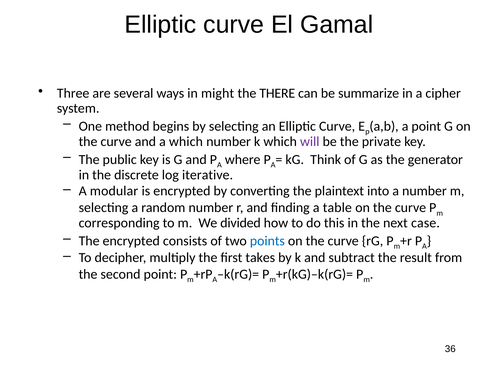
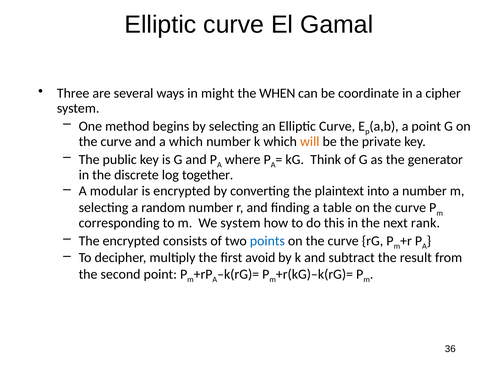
THERE: THERE -> WHEN
summarize: summarize -> coordinate
will colour: purple -> orange
iterative: iterative -> together
We divided: divided -> system
case: case -> rank
takes: takes -> avoid
